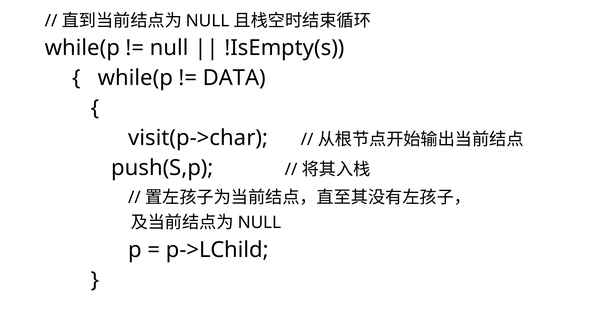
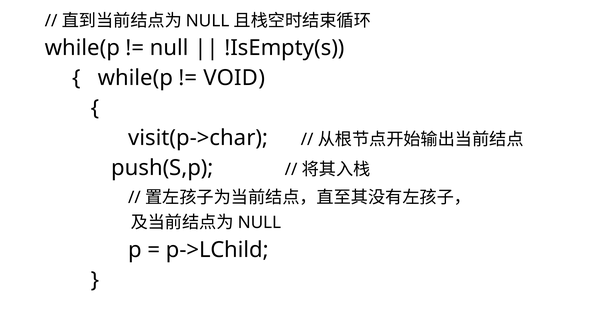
DATA: DATA -> VOID
